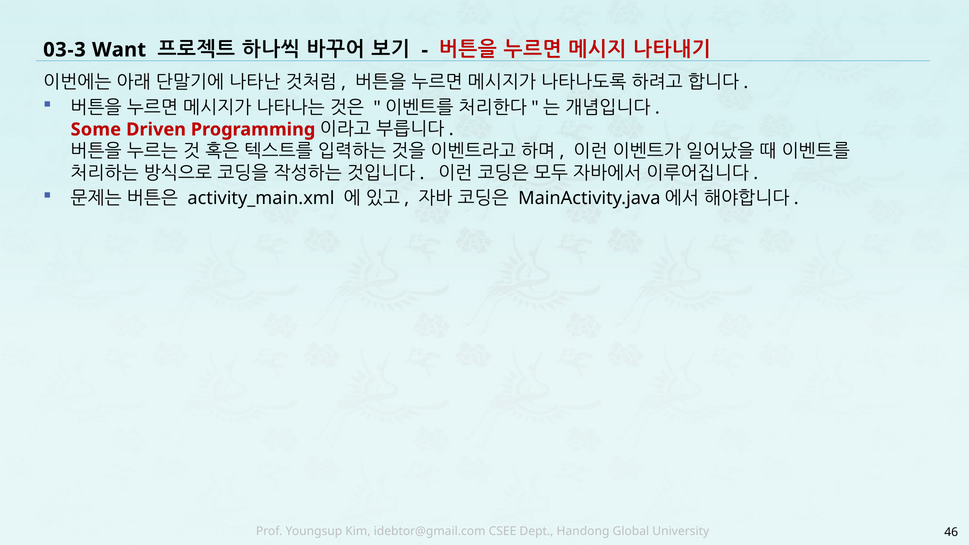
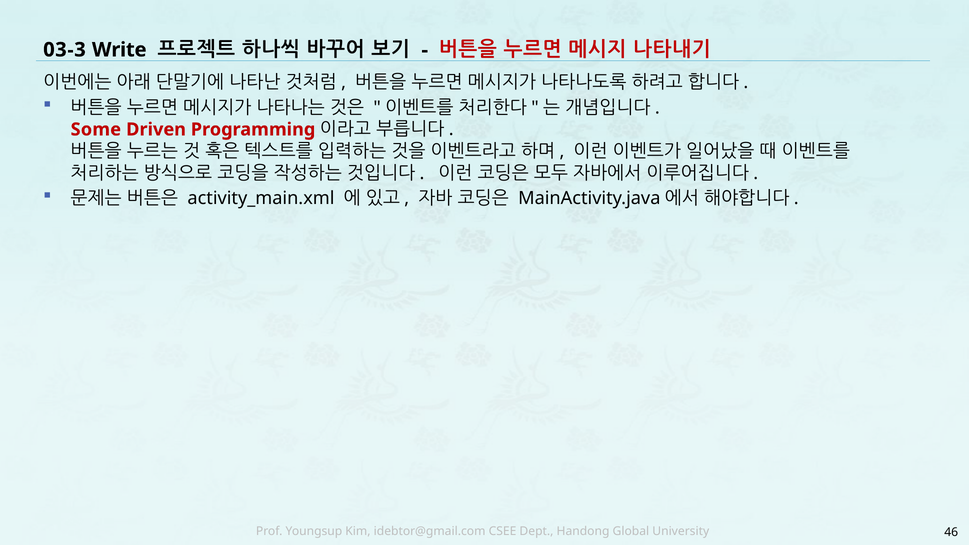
Want: Want -> Write
